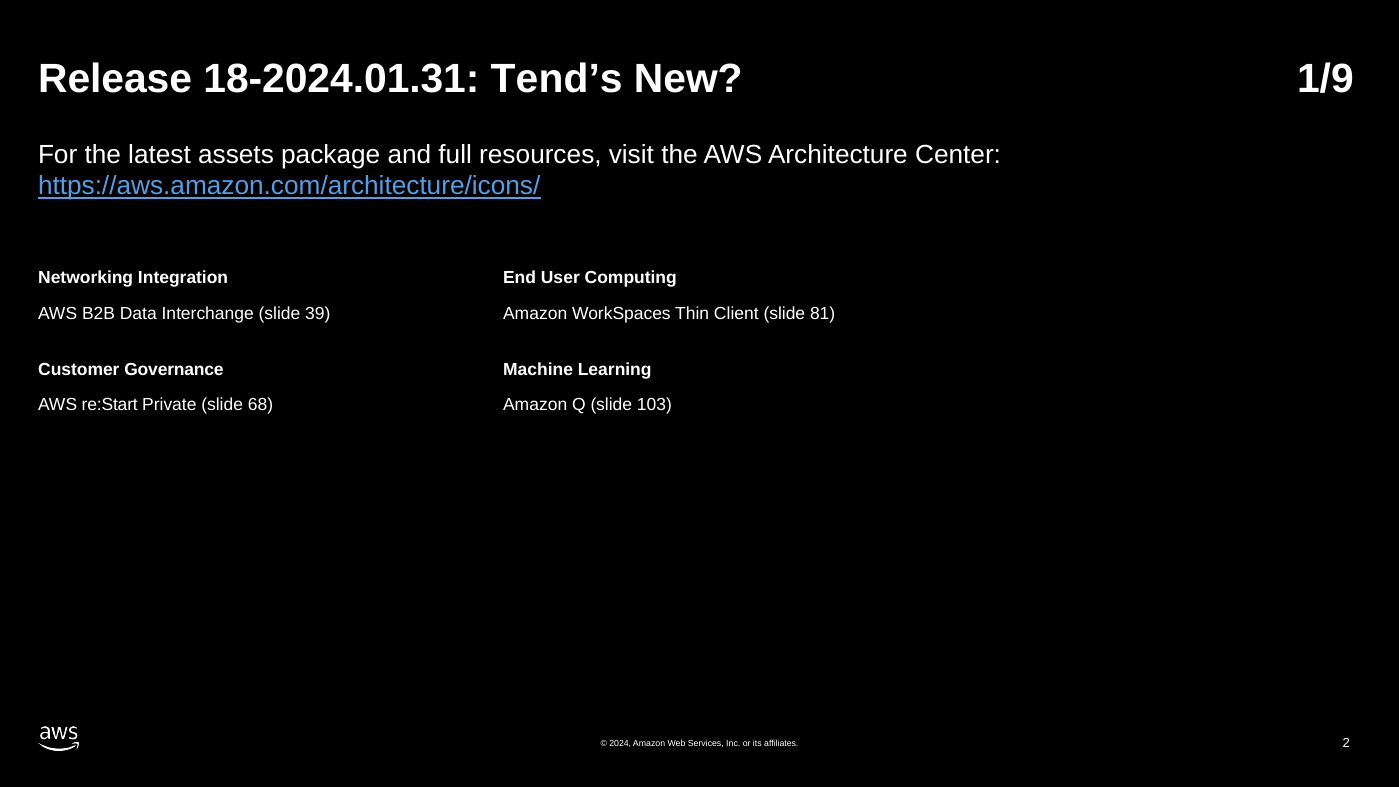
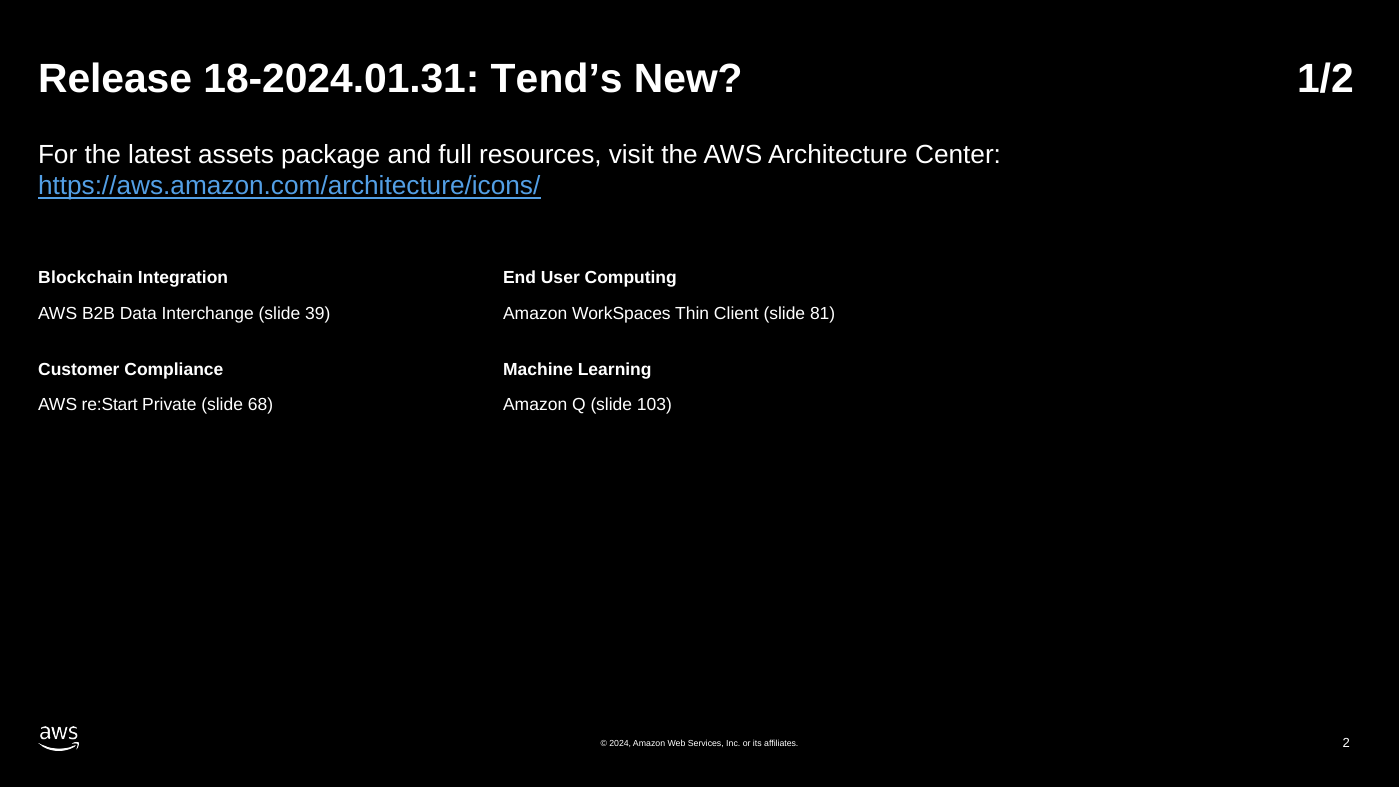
1/9: 1/9 -> 1/2
Networking: Networking -> Blockchain
Governance: Governance -> Compliance
